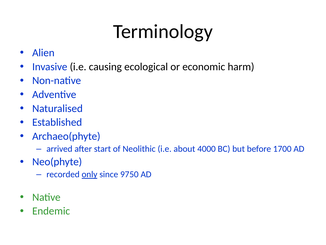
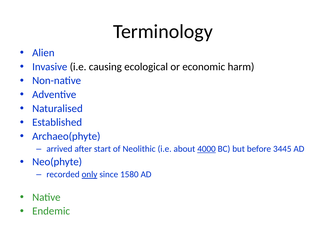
4000 underline: none -> present
1700: 1700 -> 3445
9750: 9750 -> 1580
